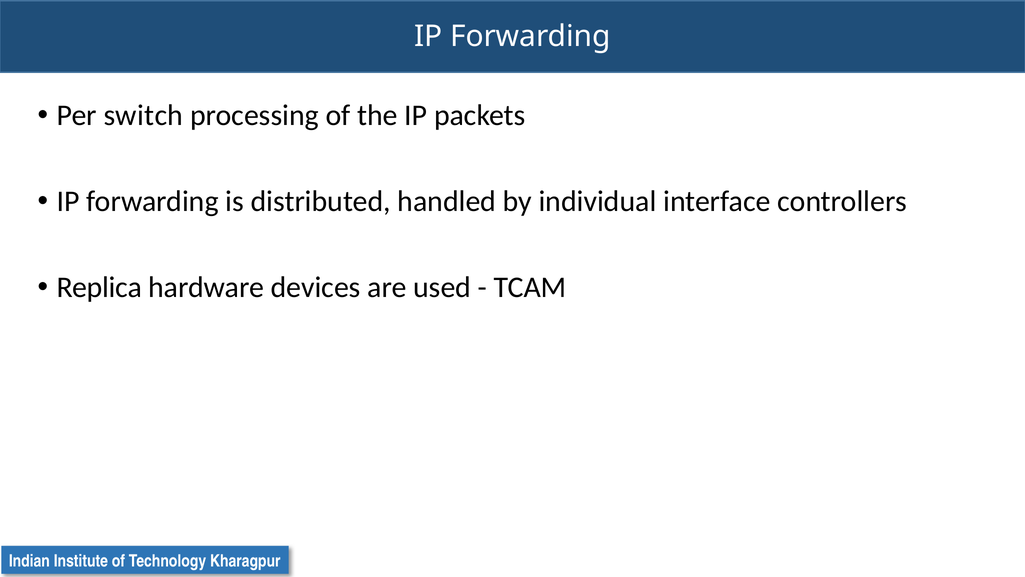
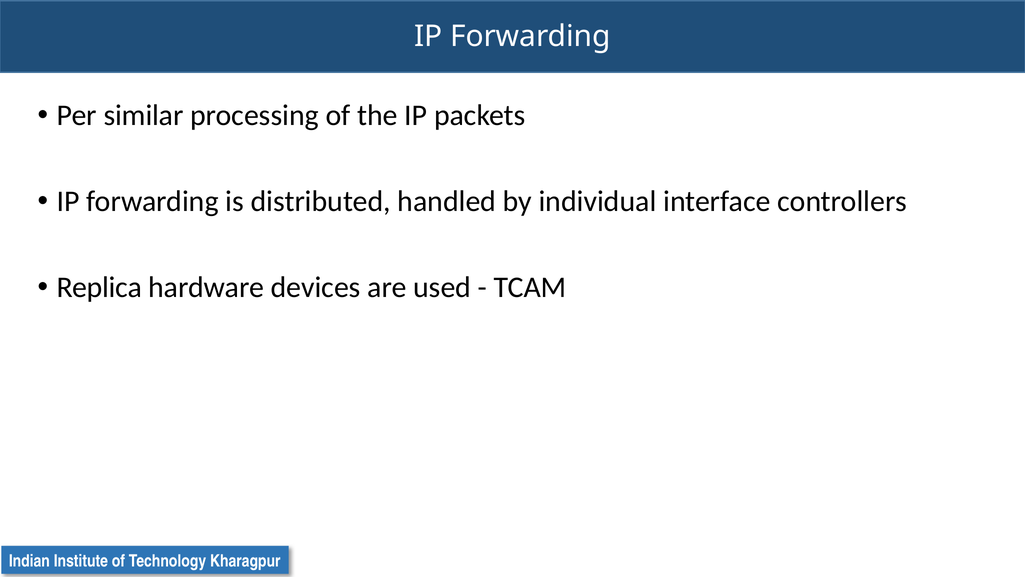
switch: switch -> similar
